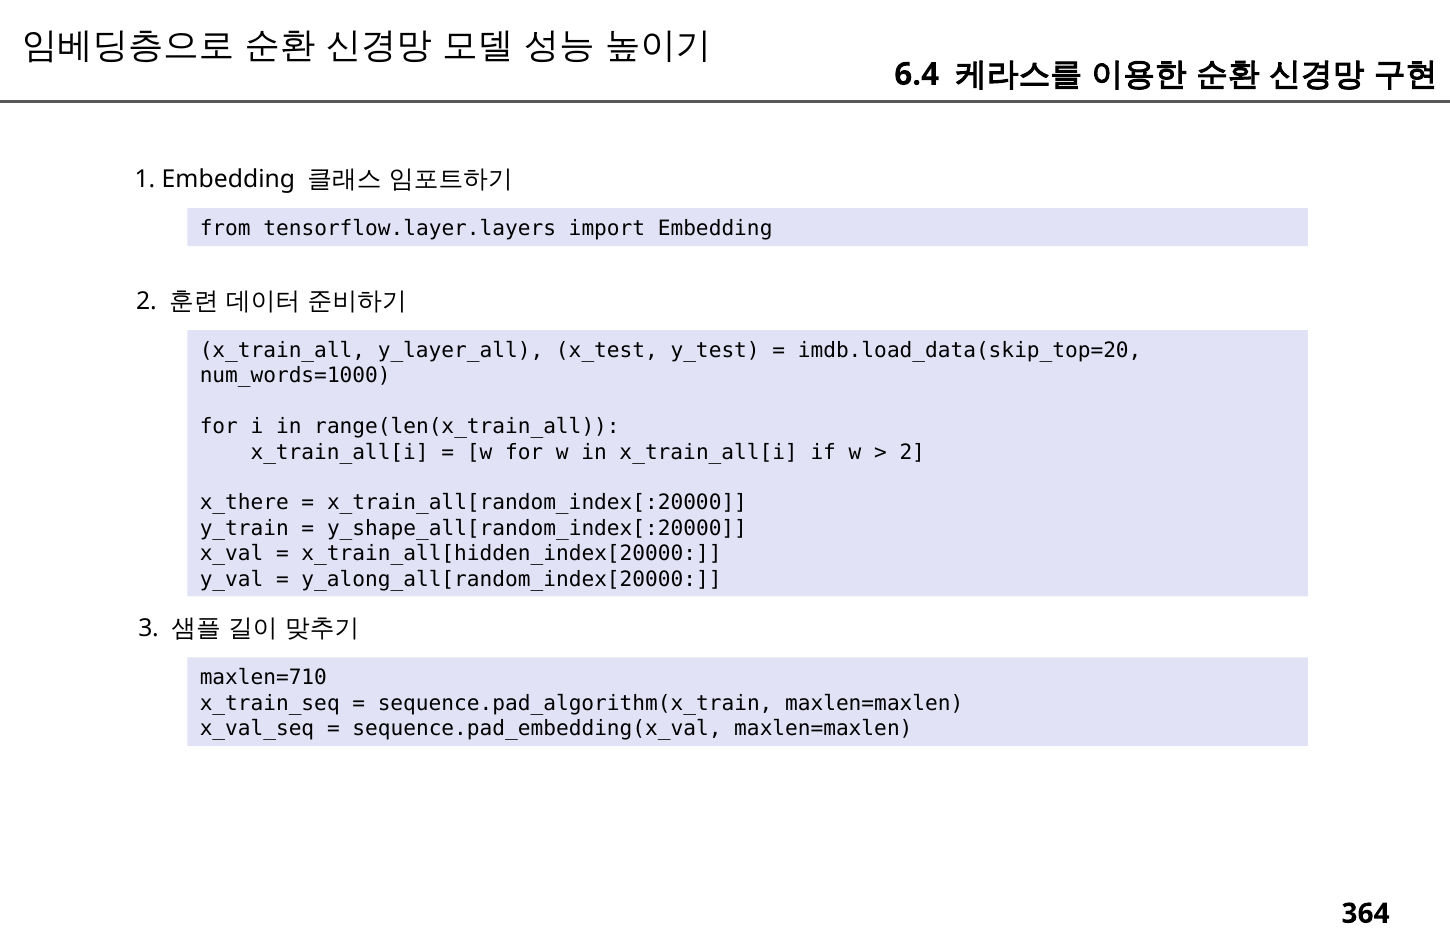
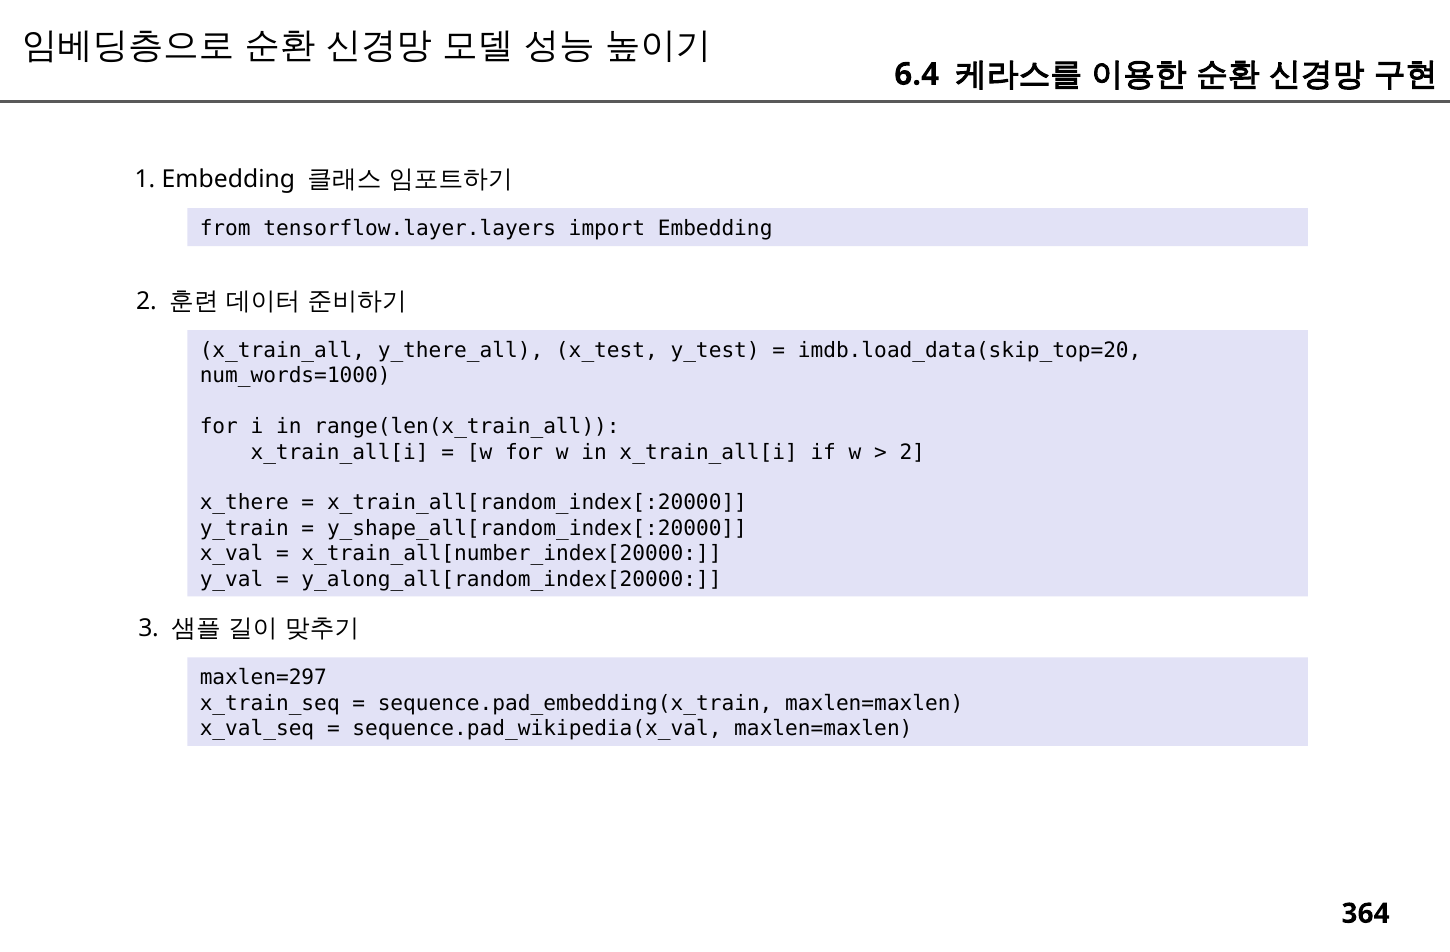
y_layer_all: y_layer_all -> y_there_all
x_train_all[hidden_index[20000: x_train_all[hidden_index[20000 -> x_train_all[number_index[20000
maxlen=710: maxlen=710 -> maxlen=297
sequence.pad_algorithm(x_train: sequence.pad_algorithm(x_train -> sequence.pad_embedding(x_train
sequence.pad_embedding(x_val: sequence.pad_embedding(x_val -> sequence.pad_wikipedia(x_val
